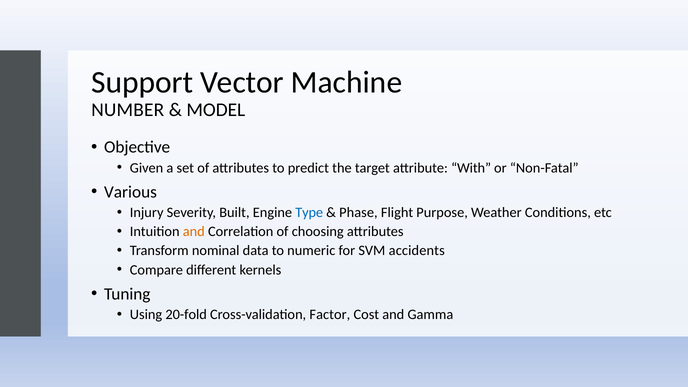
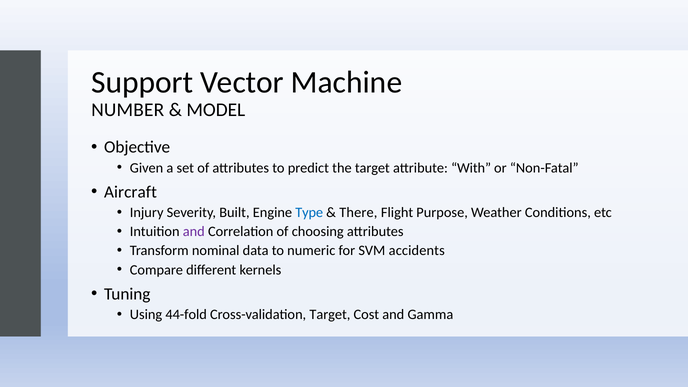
Various: Various -> Aircraft
Phase: Phase -> There
and at (194, 232) colour: orange -> purple
20-fold: 20-fold -> 44-fold
Cross-validation Factor: Factor -> Target
